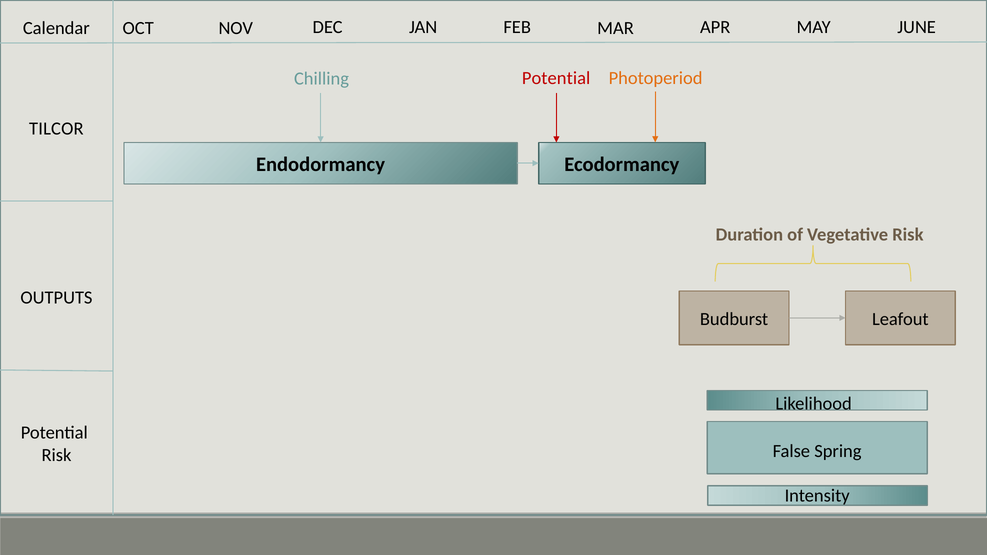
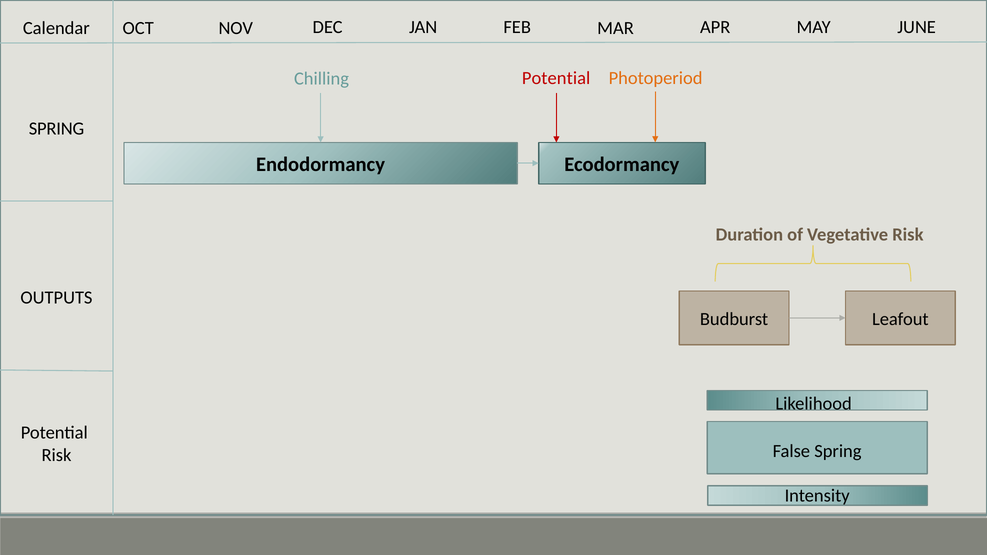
TILCOR at (56, 129): TILCOR -> SPRING
